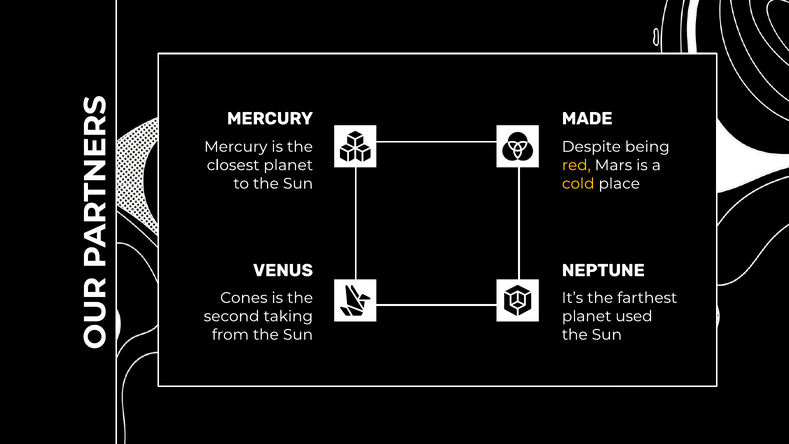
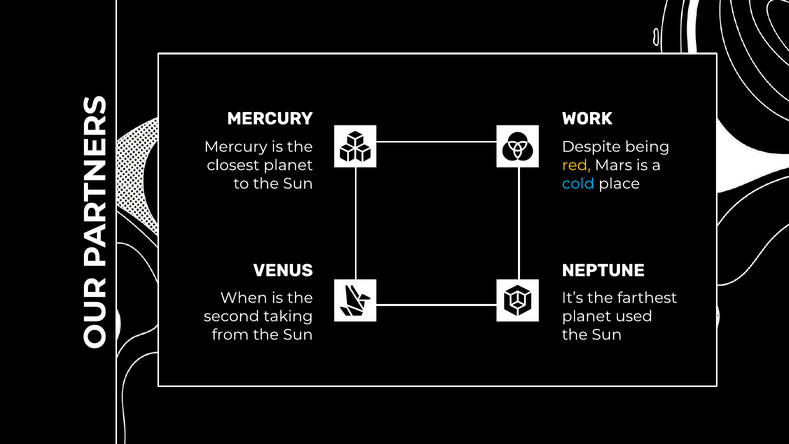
MADE: MADE -> WORK
cold colour: yellow -> light blue
Cones: Cones -> When
